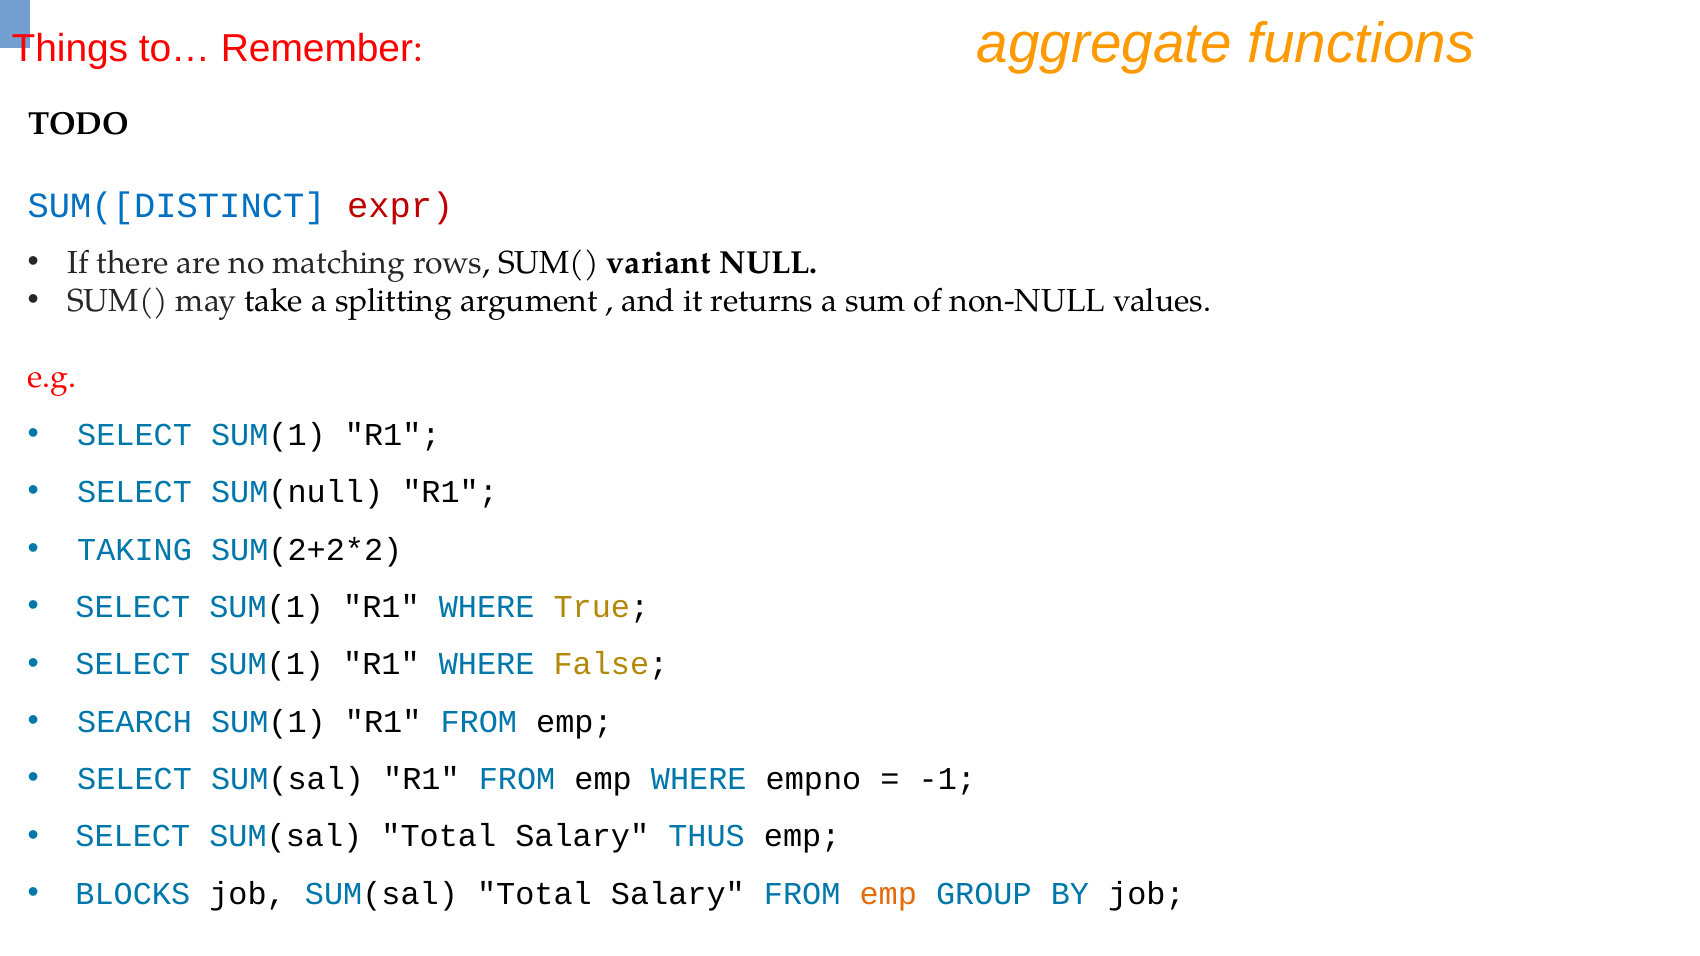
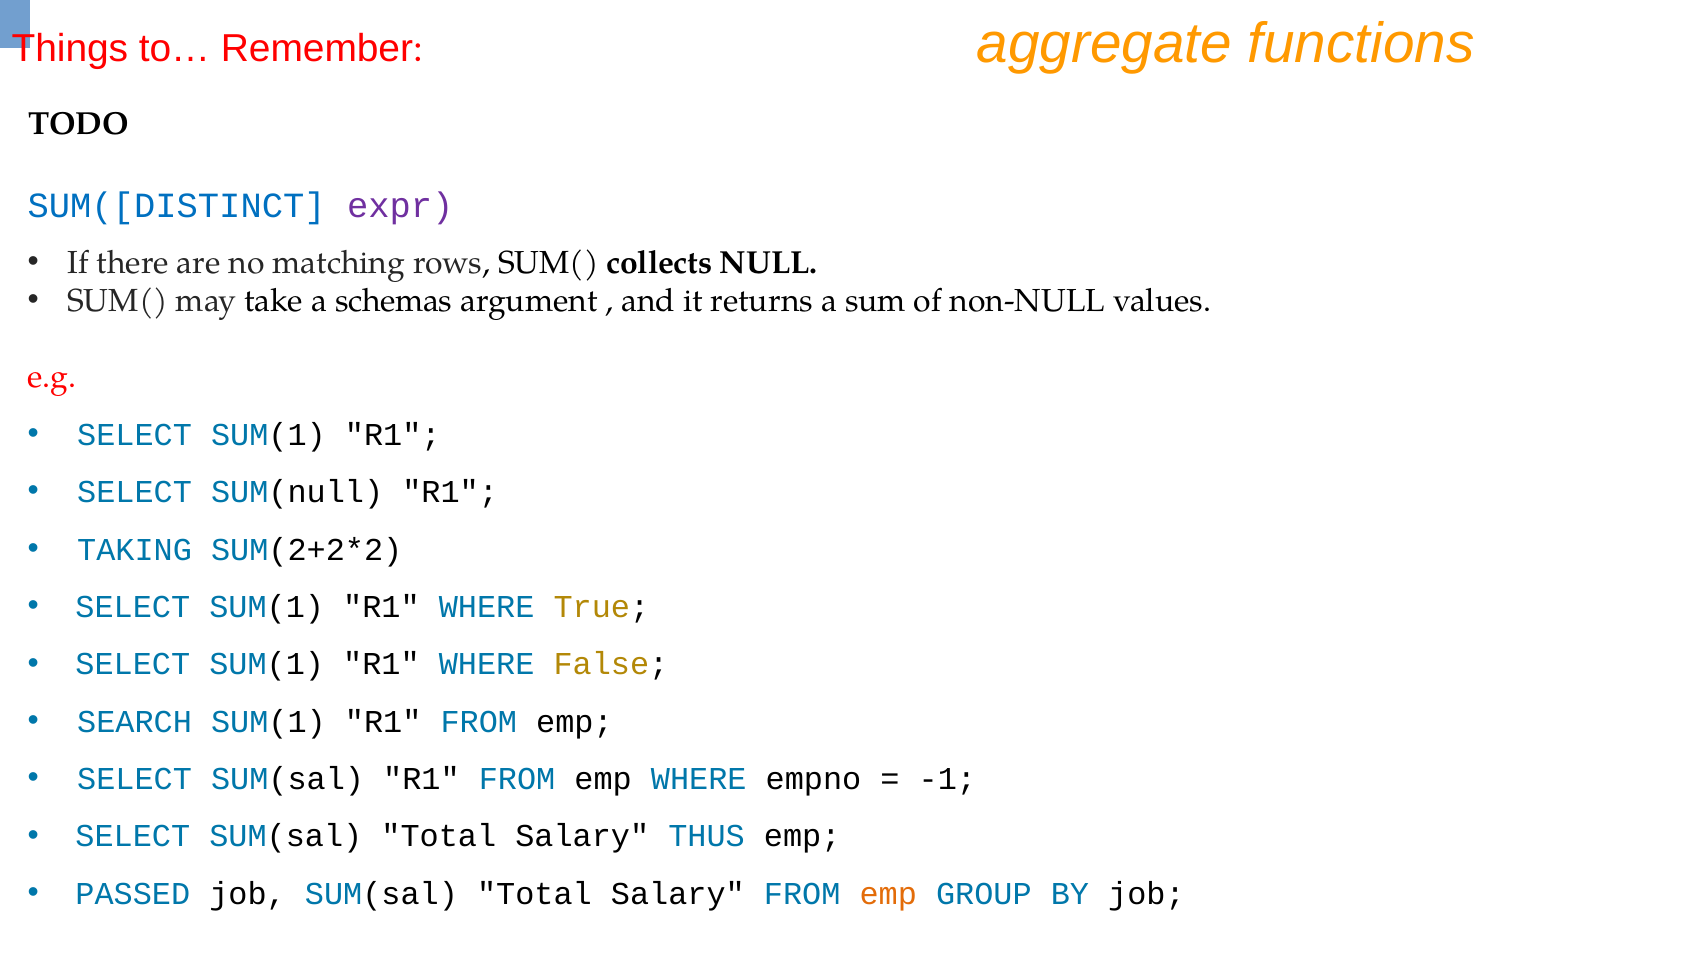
expr colour: red -> purple
variant: variant -> collects
splitting: splitting -> schemas
BLOCKS: BLOCKS -> PASSED
